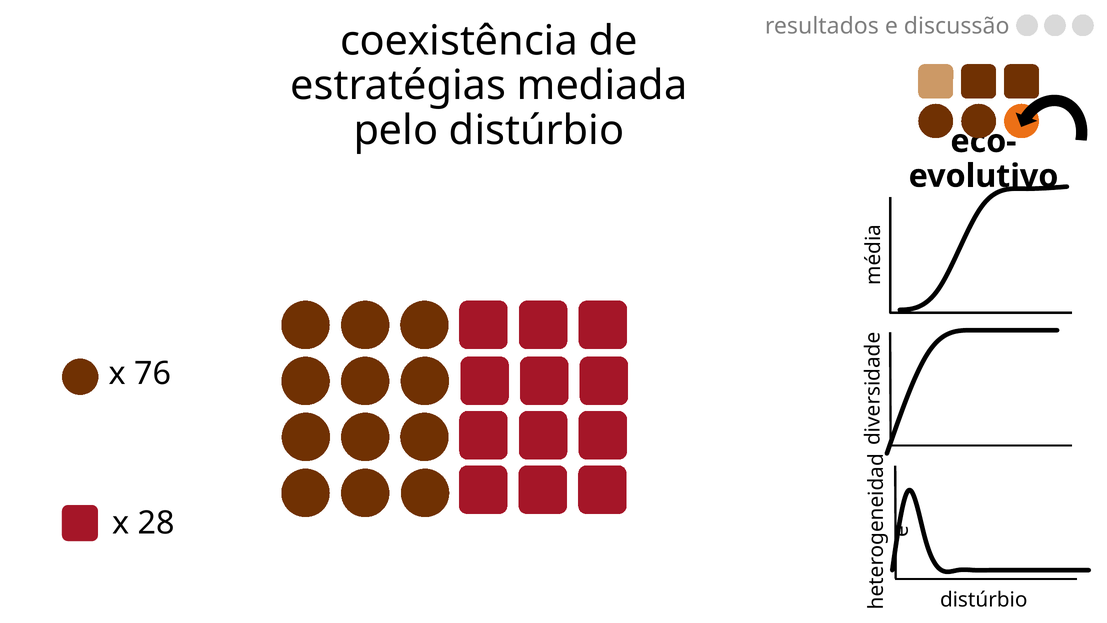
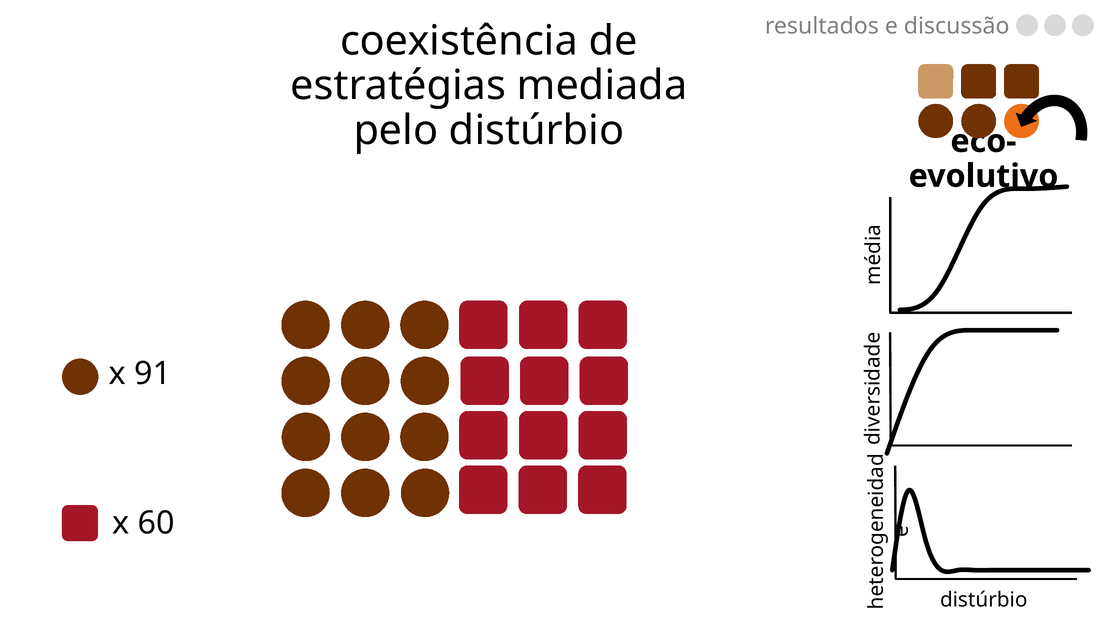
76: 76 -> 91
28: 28 -> 60
